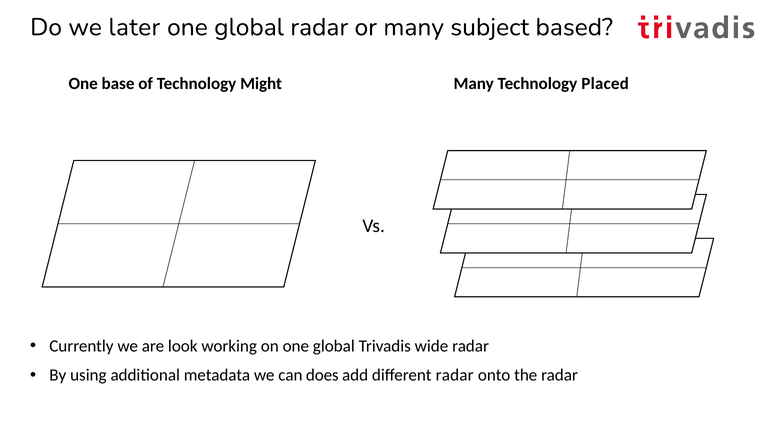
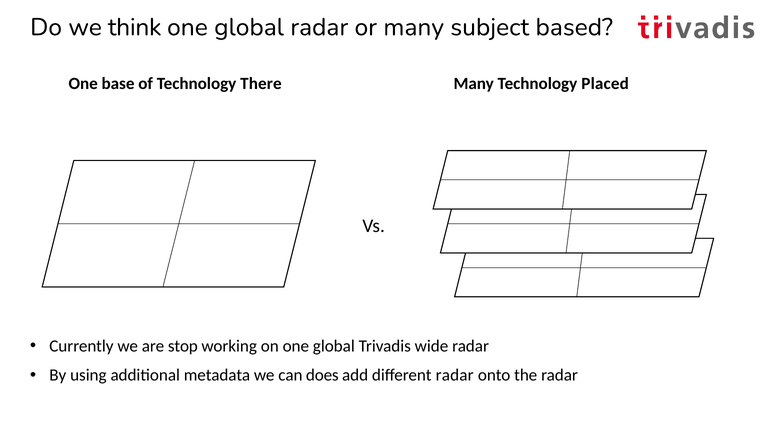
later: later -> think
Might: Might -> There
look: look -> stop
